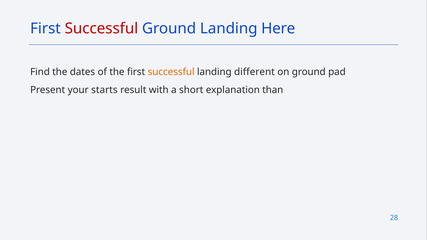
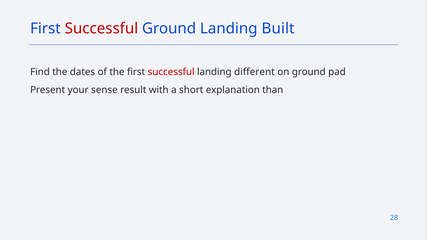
Here: Here -> Built
successful at (171, 72) colour: orange -> red
starts: starts -> sense
